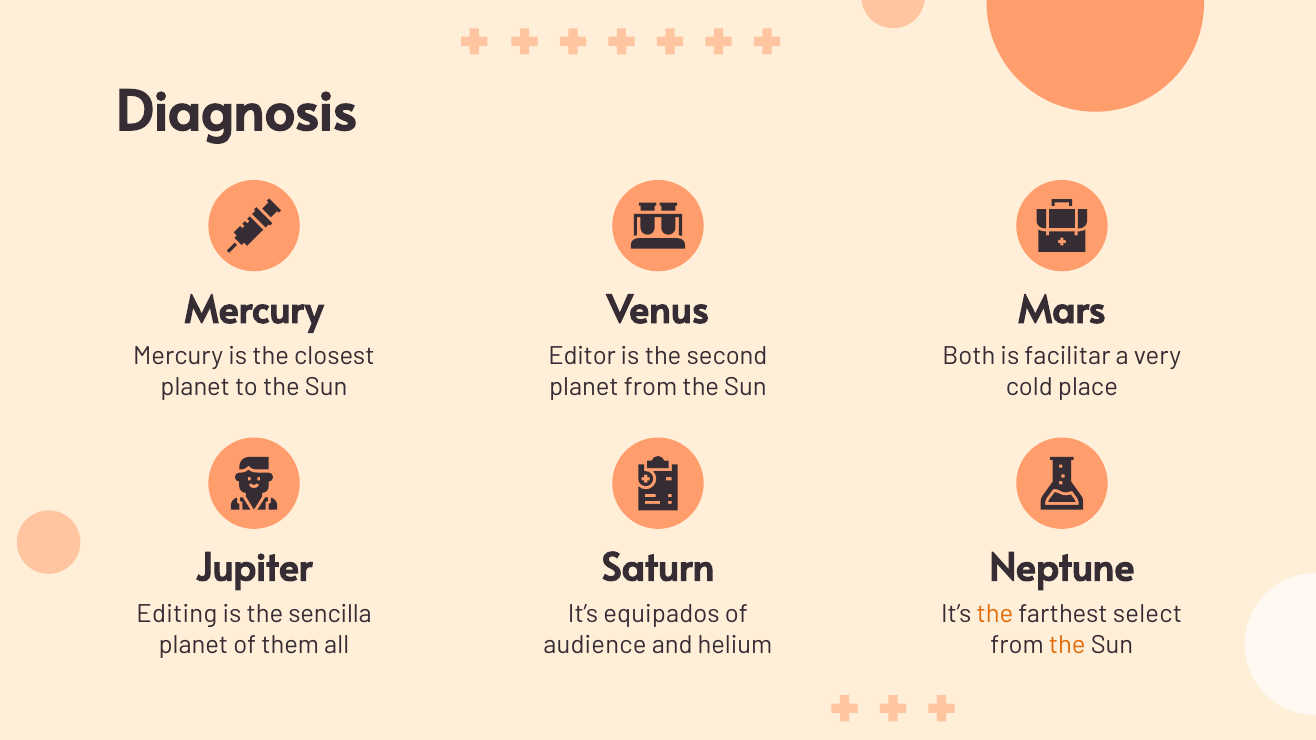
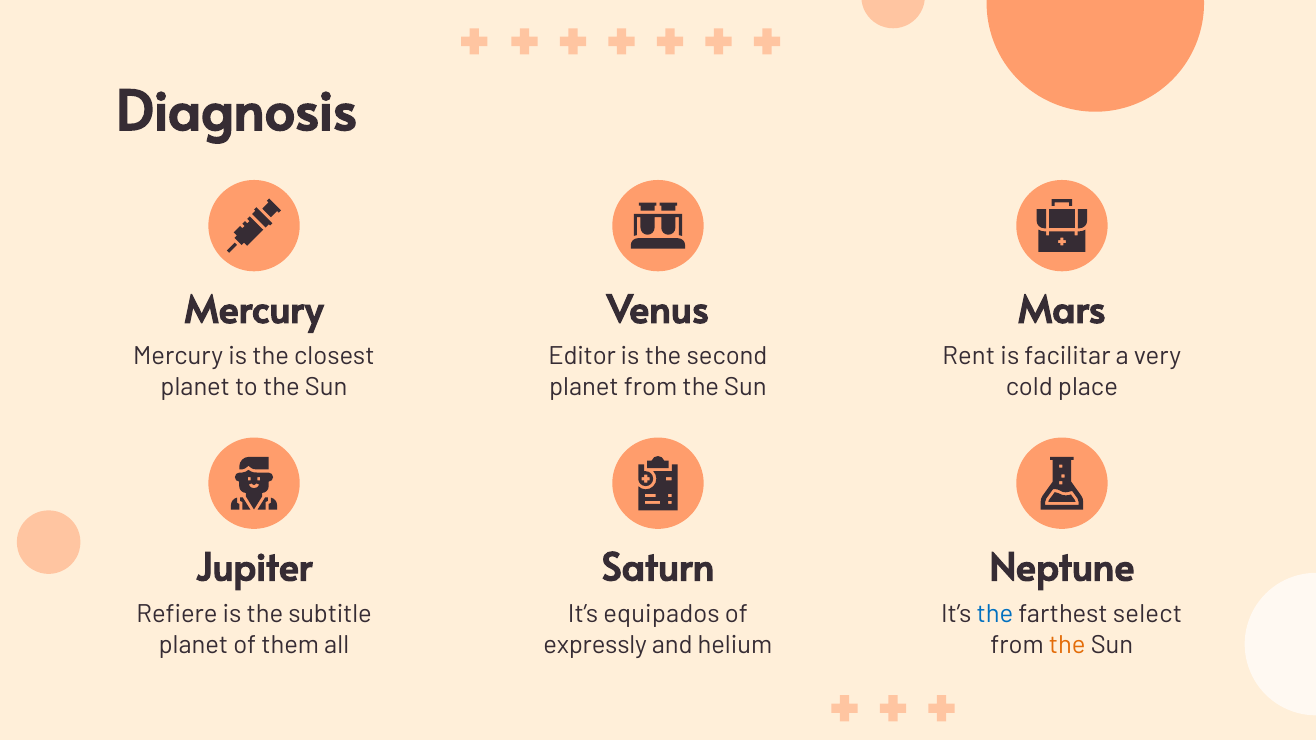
Both: Both -> Rent
Editing: Editing -> Refiere
sencilla: sencilla -> subtitle
the at (995, 614) colour: orange -> blue
audience: audience -> expressly
